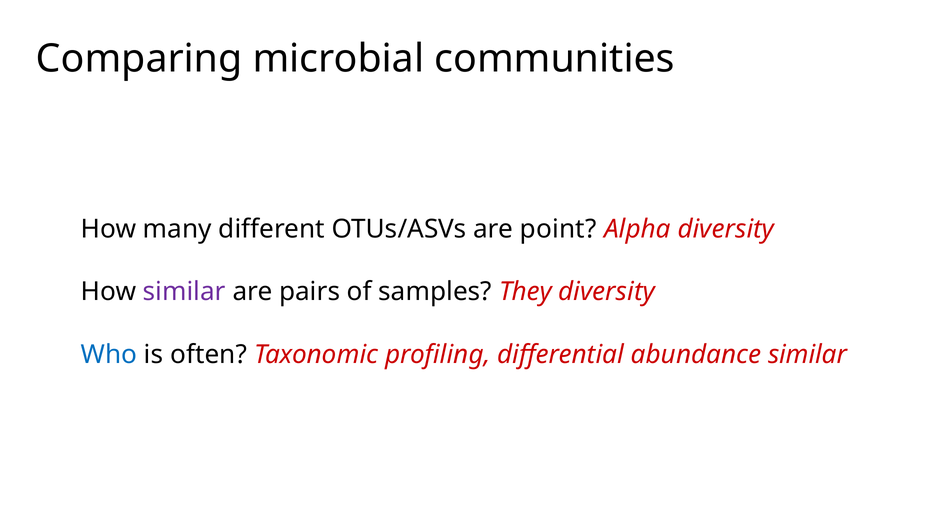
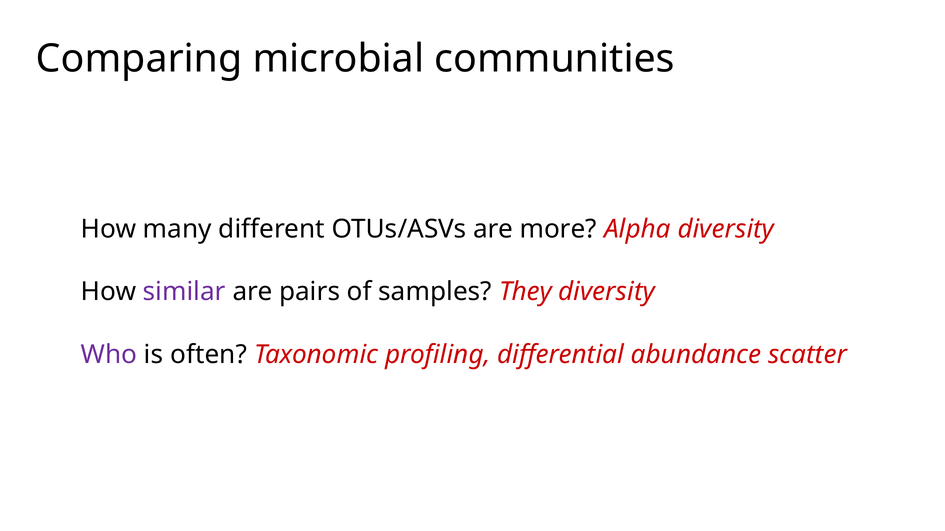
point: point -> more
Who colour: blue -> purple
abundance similar: similar -> scatter
